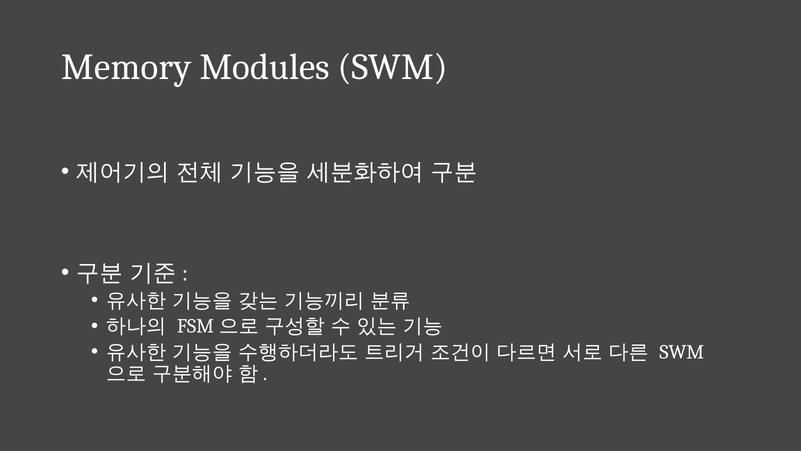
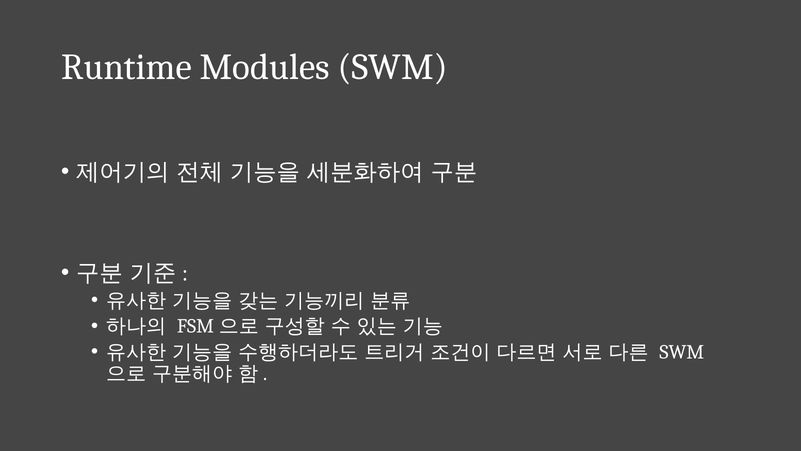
Memory: Memory -> Runtime
